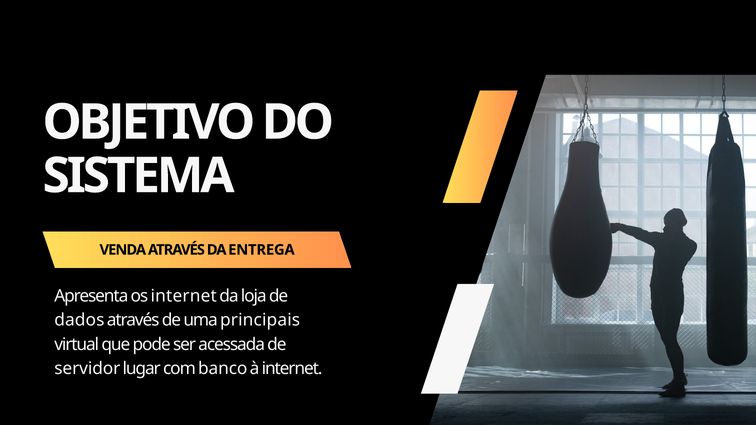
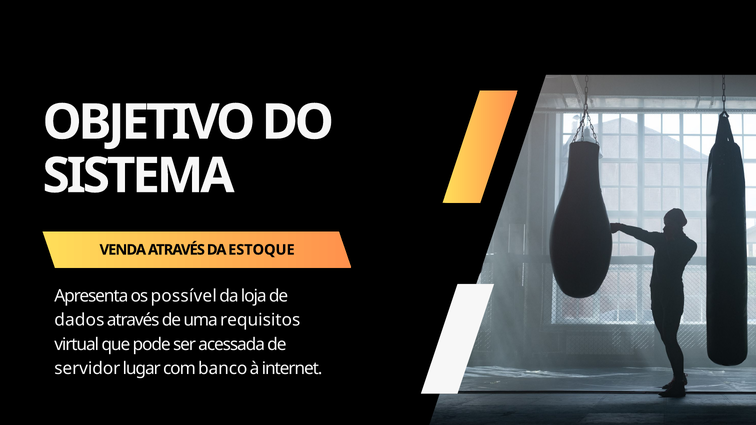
ENTREGA: ENTREGA -> ESTOQUE
os internet: internet -> possível
principais: principais -> requisitos
